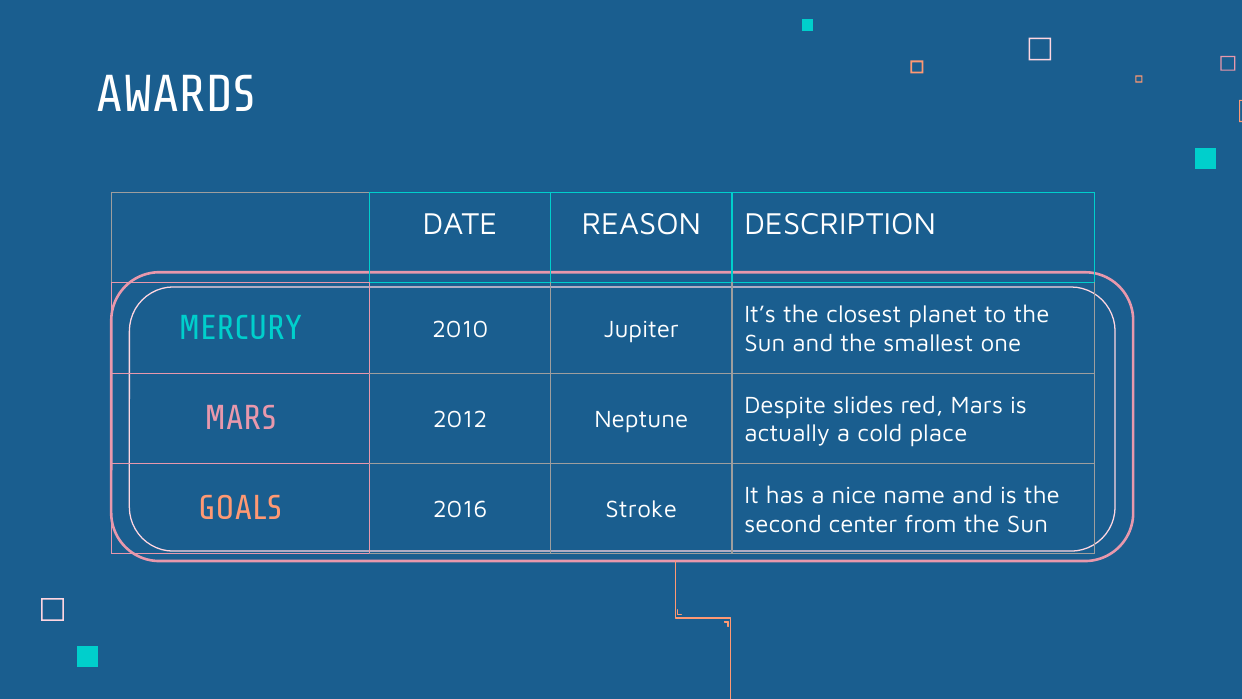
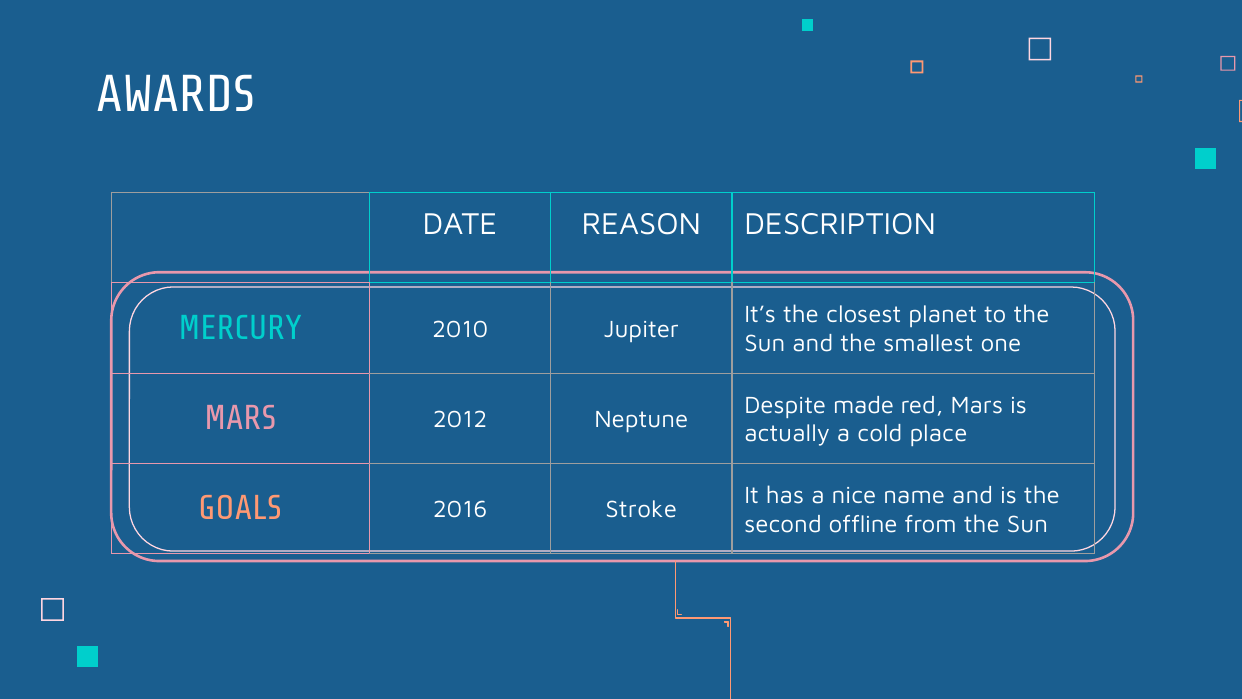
slides: slides -> made
center: center -> offline
